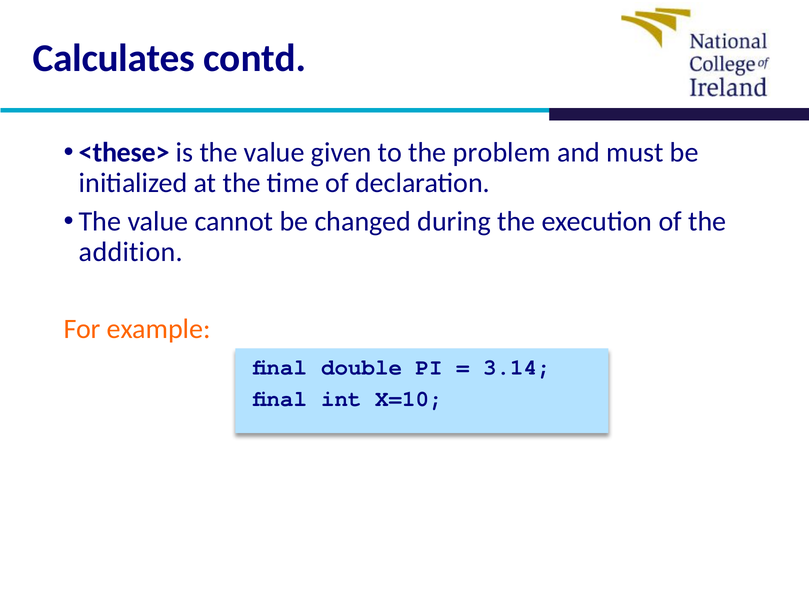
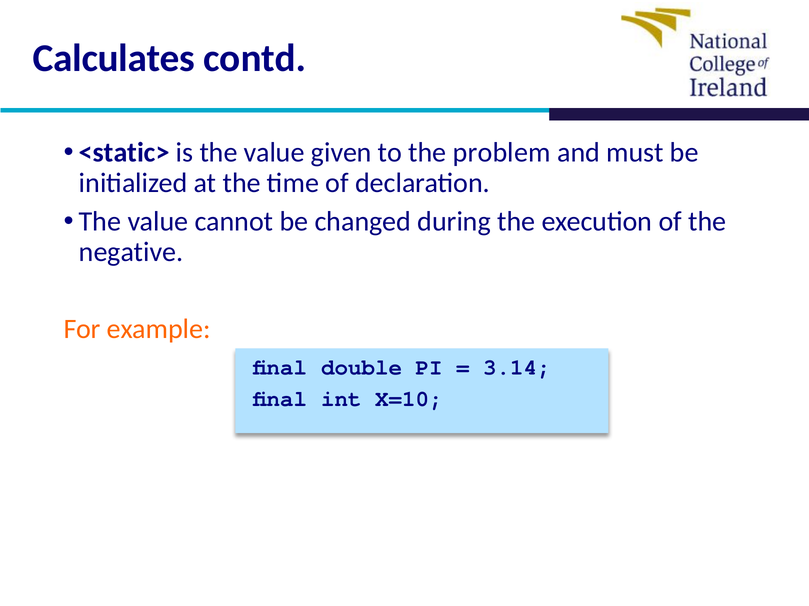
<these>: <these> -> <static>
addition: addition -> negative
